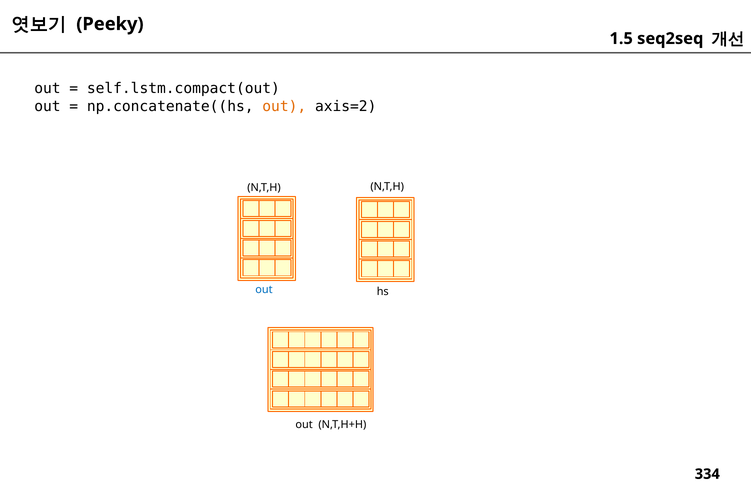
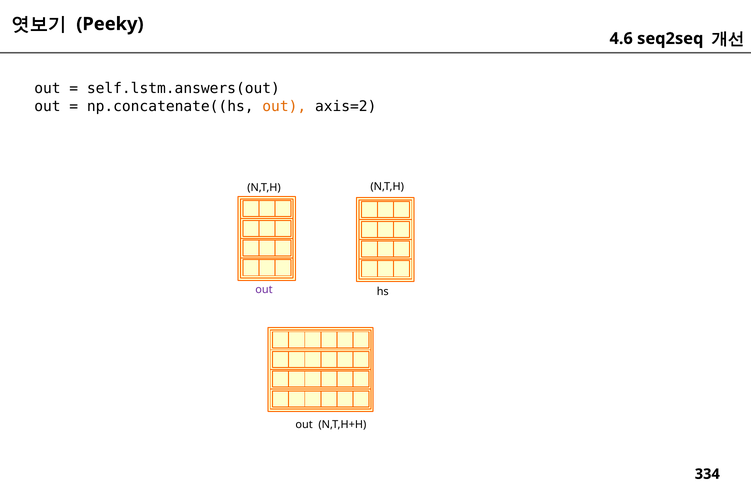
1.5: 1.5 -> 4.6
self.lstm.compact(out: self.lstm.compact(out -> self.lstm.answers(out
out at (264, 289) colour: blue -> purple
